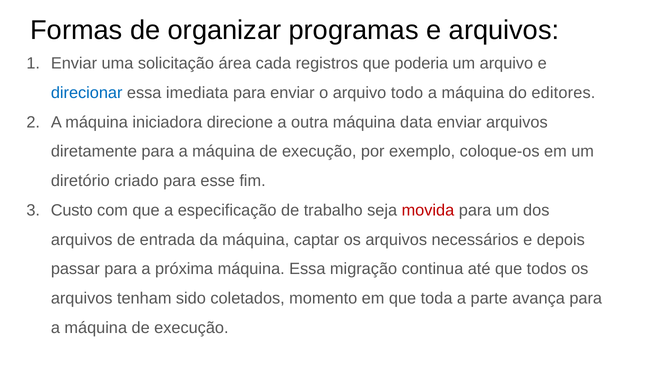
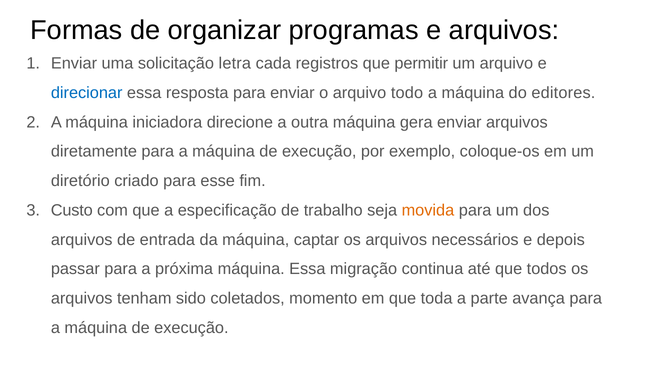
área: área -> letra
poderia: poderia -> permitir
imediata: imediata -> resposta
data: data -> gera
movida colour: red -> orange
